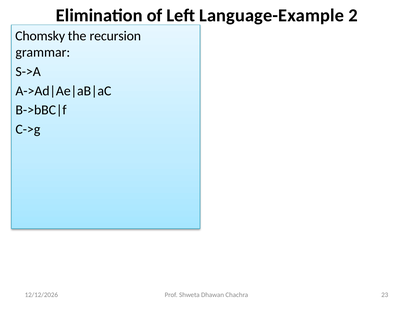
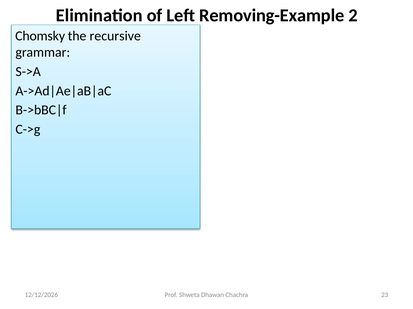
Language-Example: Language-Example -> Removing-Example
recursion: recursion -> recursive
